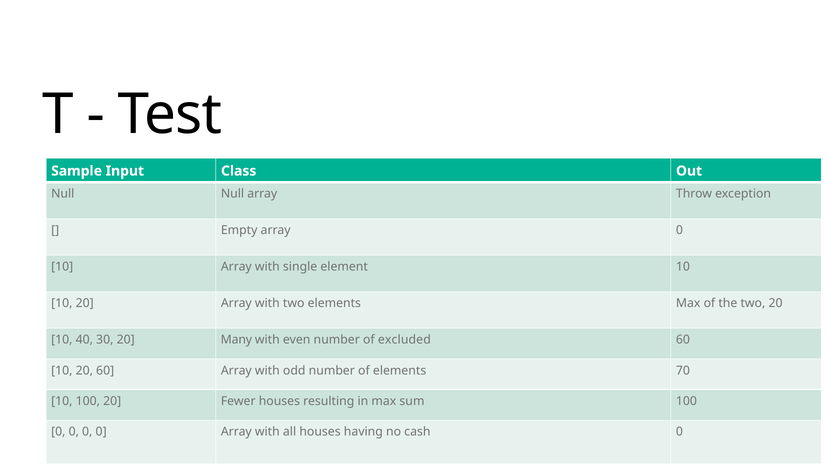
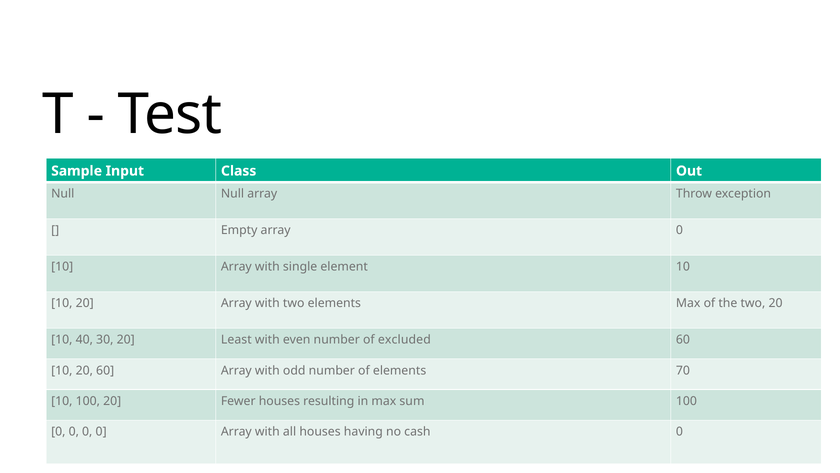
Many: Many -> Least
